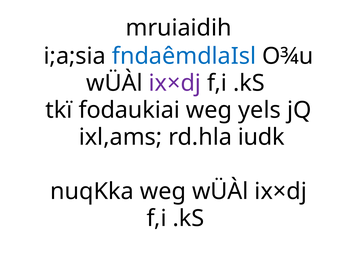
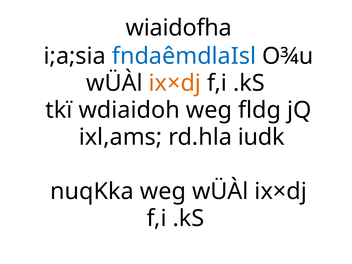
mruiaidih: mruiaidih -> wiaidofha
ix×dj at (175, 83) colour: purple -> orange
fodaukiai: fodaukiai -> wdiaidoh
yels: yels -> fldg
